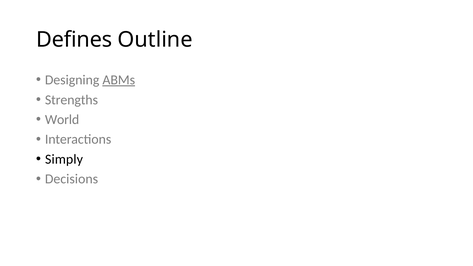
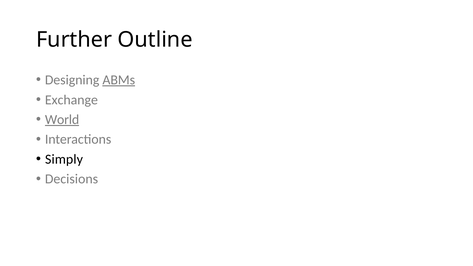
Defines: Defines -> Further
Strengths: Strengths -> Exchange
World underline: none -> present
